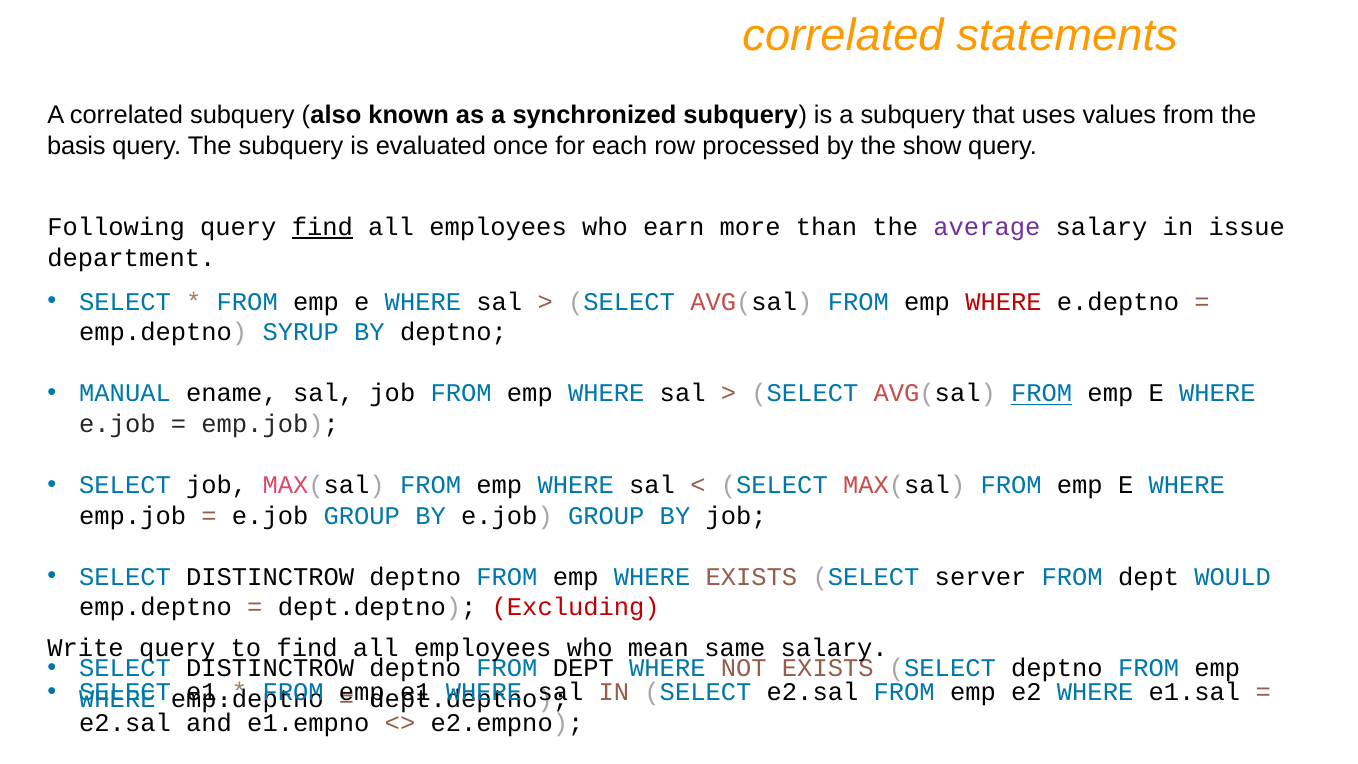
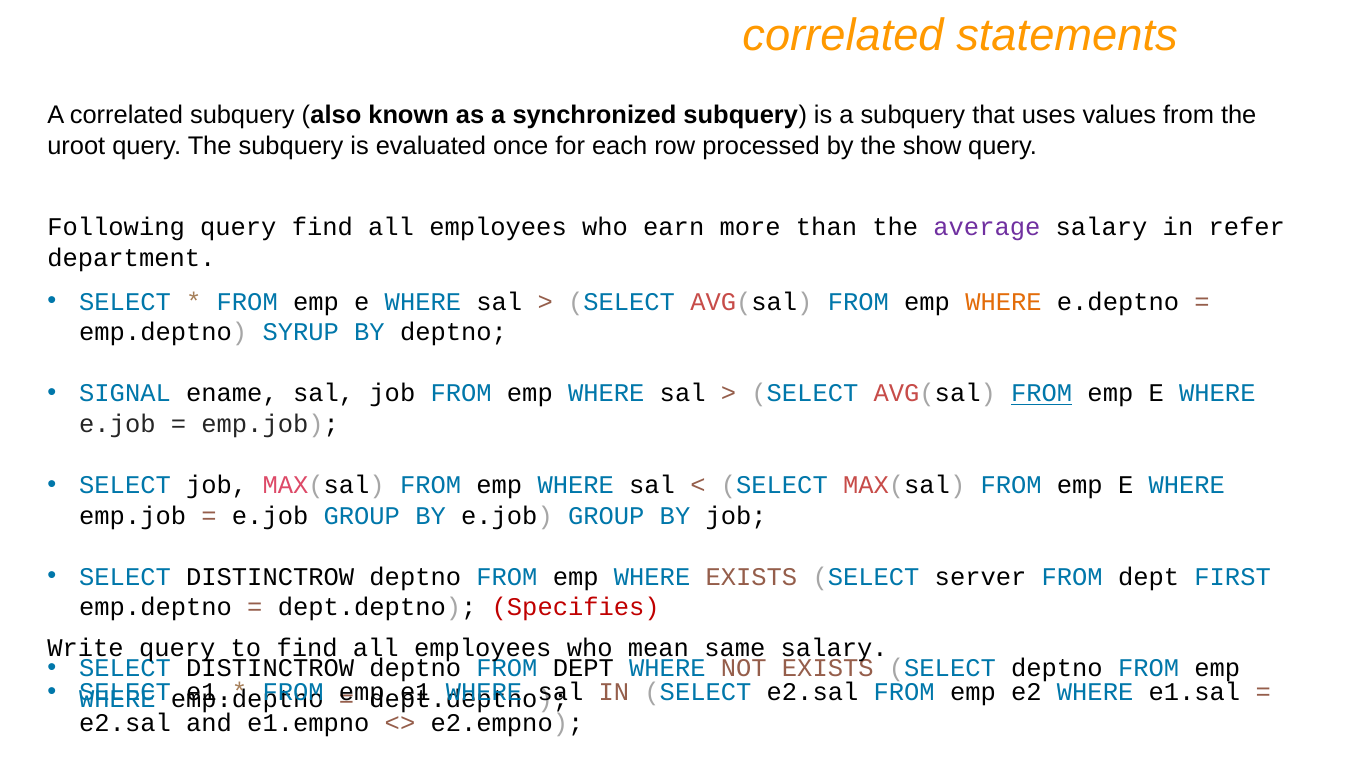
basis: basis -> uroot
find at (322, 227) underline: present -> none
issue: issue -> refer
WHERE at (1003, 302) colour: red -> orange
MANUAL: MANUAL -> SIGNAL
WOULD: WOULD -> FIRST
Excluding: Excluding -> Specifies
